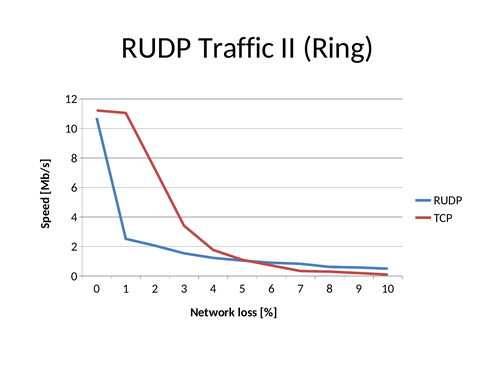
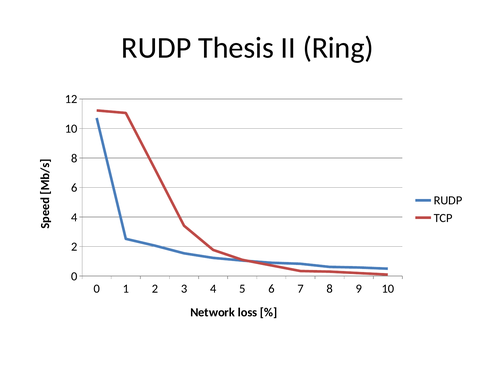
Traffic: Traffic -> Thesis
